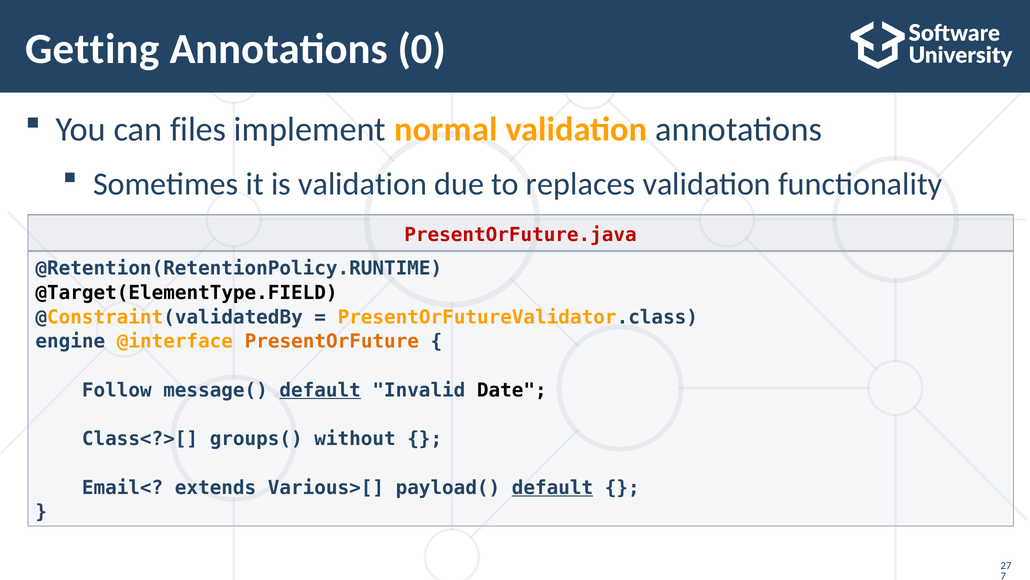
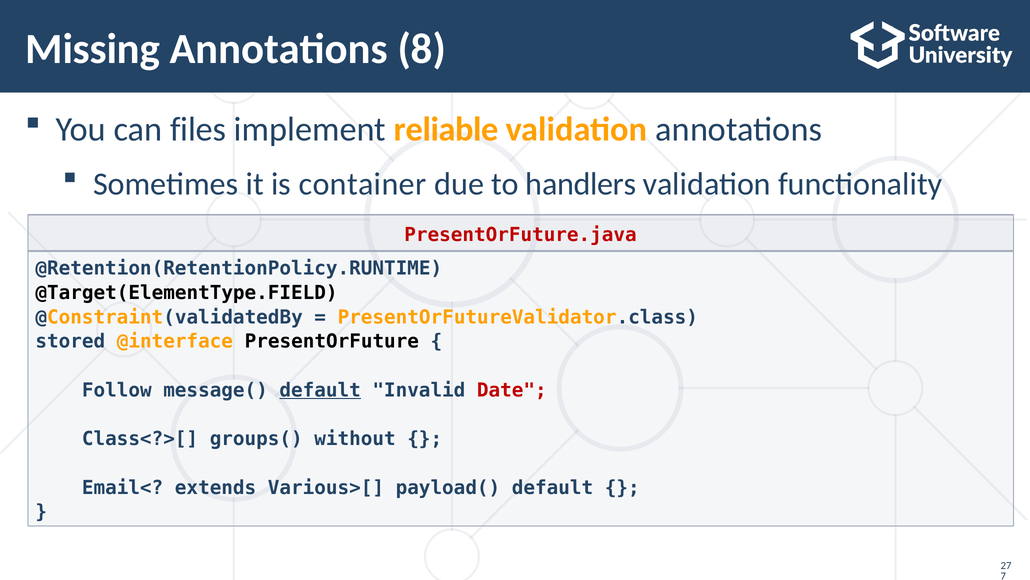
Getting: Getting -> Missing
0: 0 -> 8
normal: normal -> reliable
is validation: validation -> container
replaces: replaces -> handlers
engine: engine -> stored
PresentOrFuture colour: orange -> black
Date colour: black -> red
default at (553, 487) underline: present -> none
